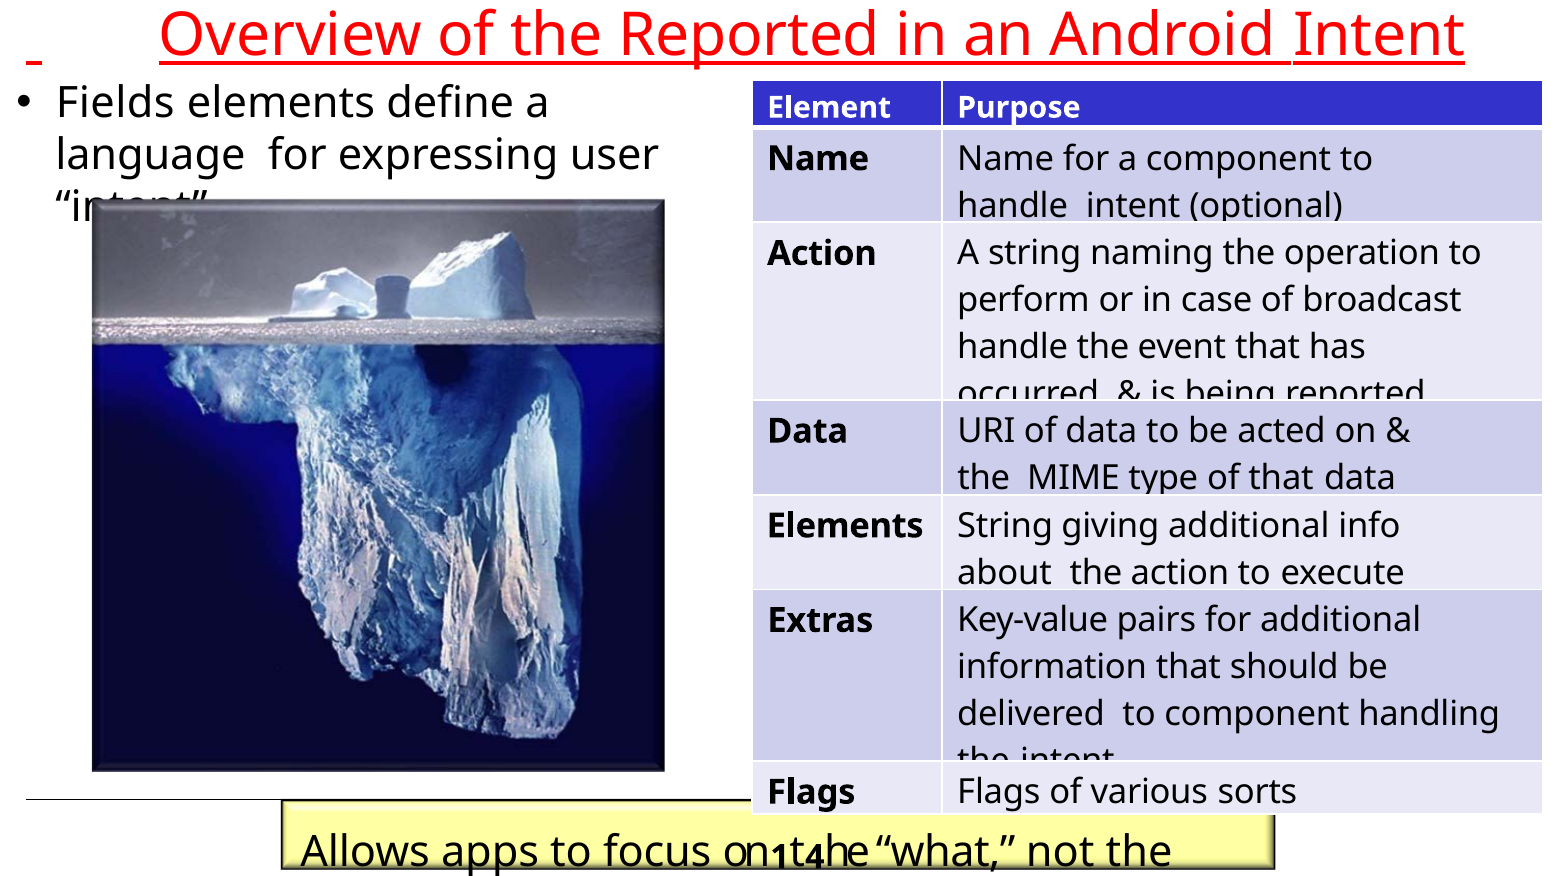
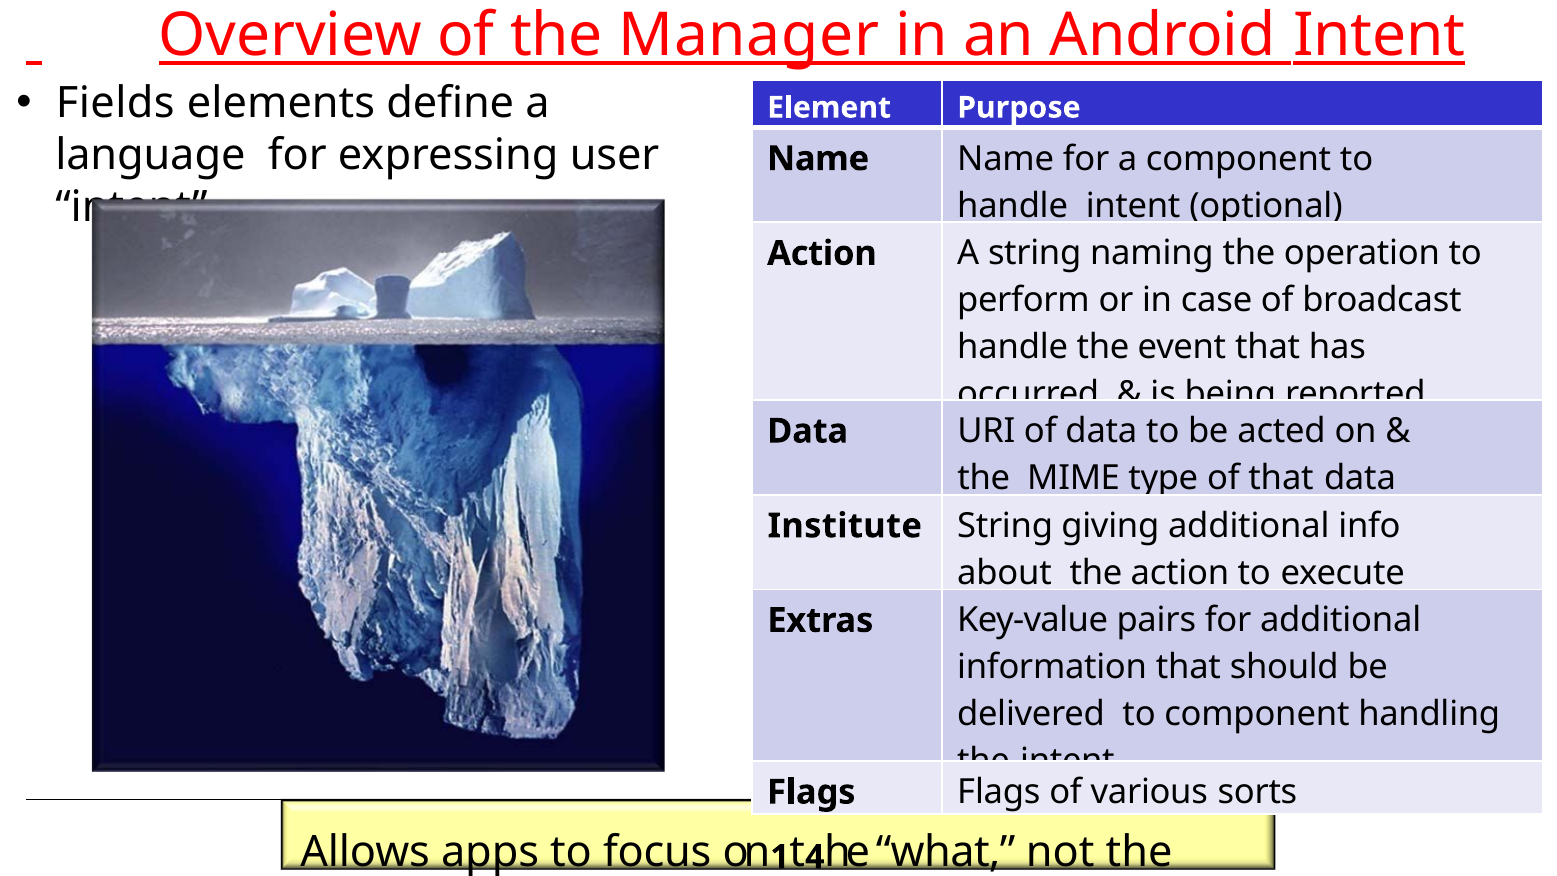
the Reported: Reported -> Manager
Elements at (845, 526): Elements -> Institute
